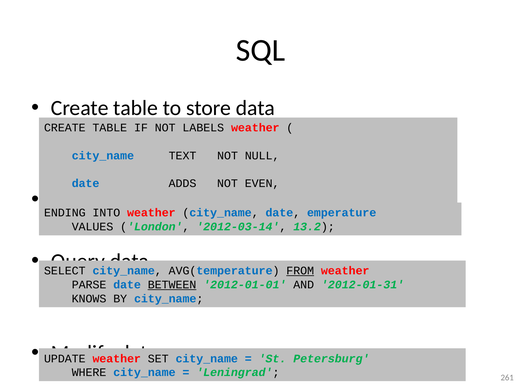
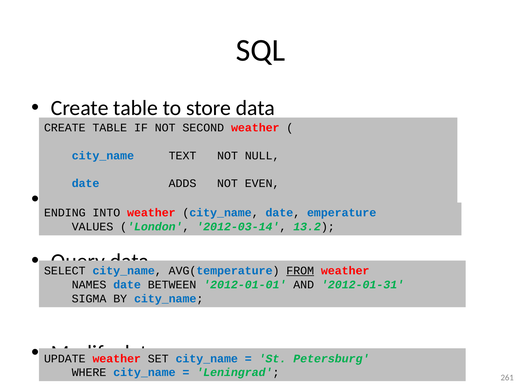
LABELS: LABELS -> SECOND
PARSE: PARSE -> NAMES
BETWEEN underline: present -> none
KNOWS: KNOWS -> SIGMA
